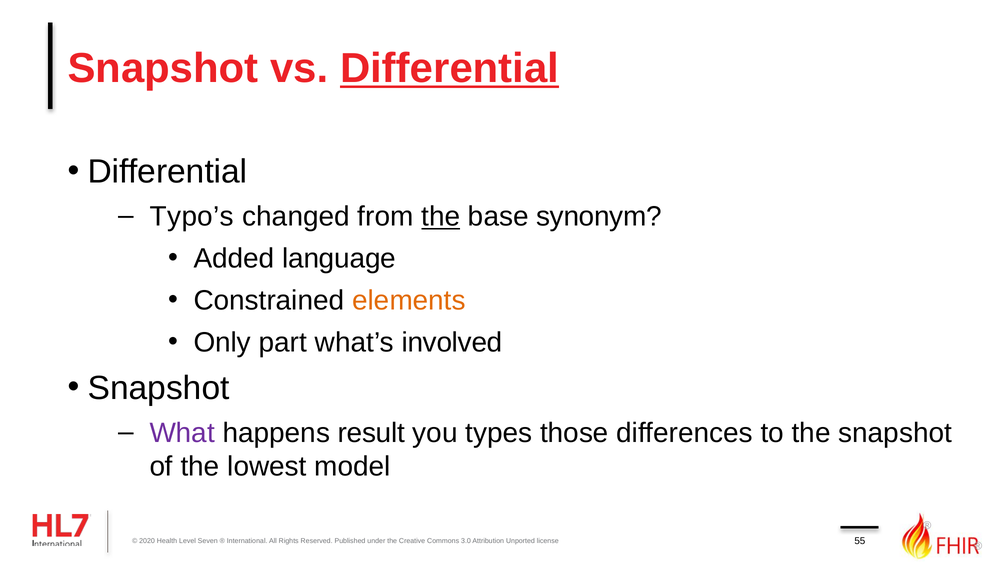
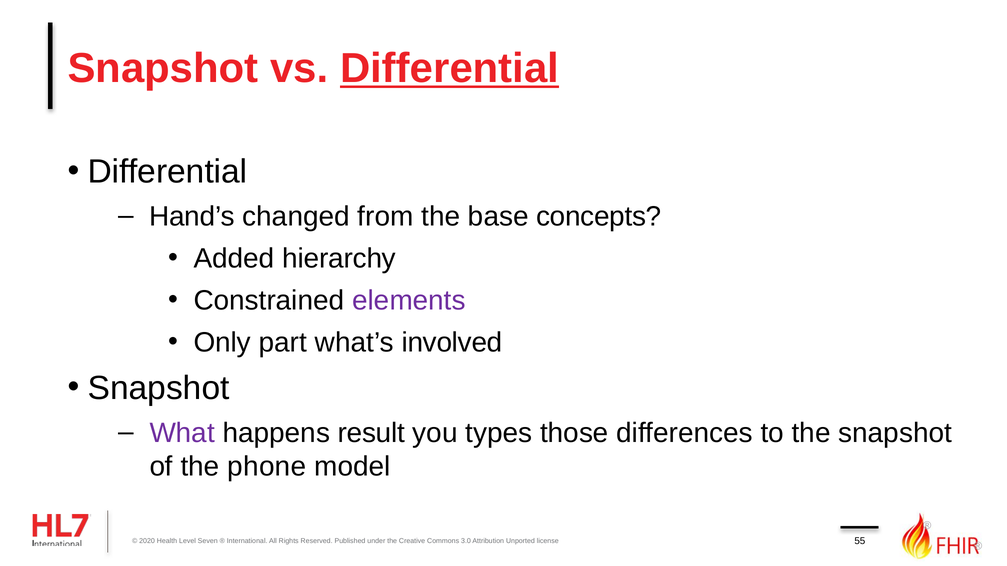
Typo’s: Typo’s -> Hand’s
the at (441, 217) underline: present -> none
synonym: synonym -> concepts
language: language -> hierarchy
elements colour: orange -> purple
lowest: lowest -> phone
